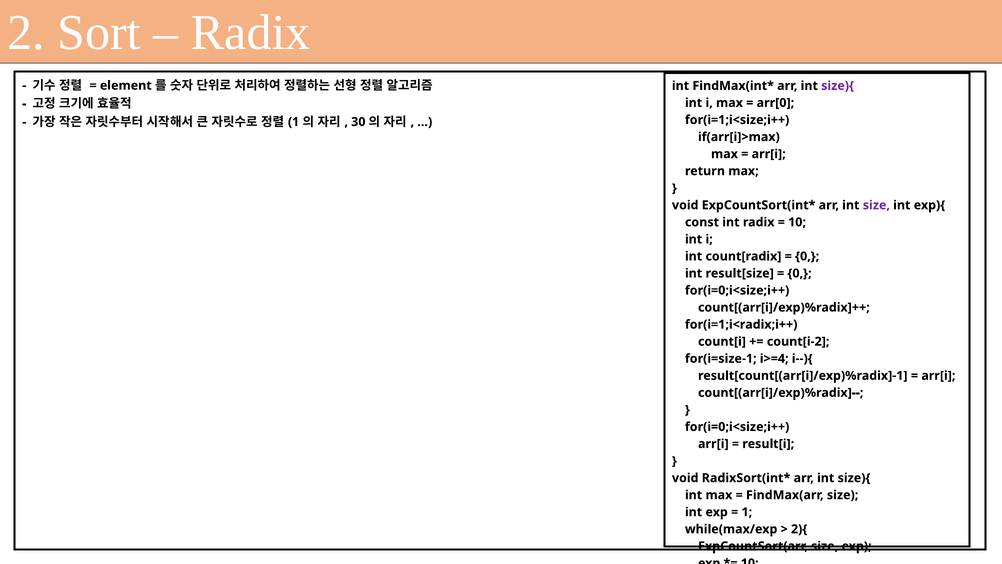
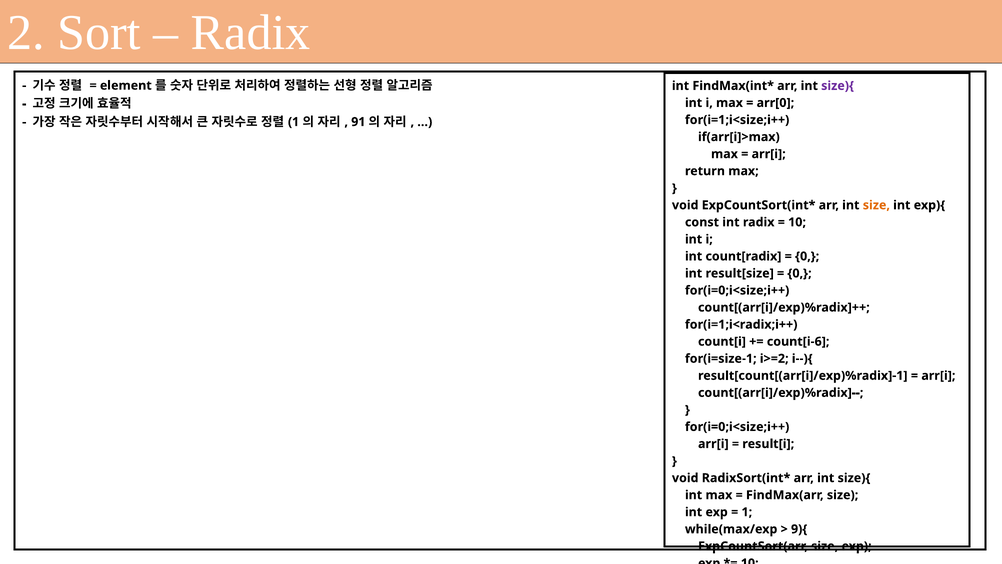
30: 30 -> 91
size at (876, 205) colour: purple -> orange
count[i-2: count[i-2 -> count[i-6
i>=4: i>=4 -> i>=2
2){: 2){ -> 9){
